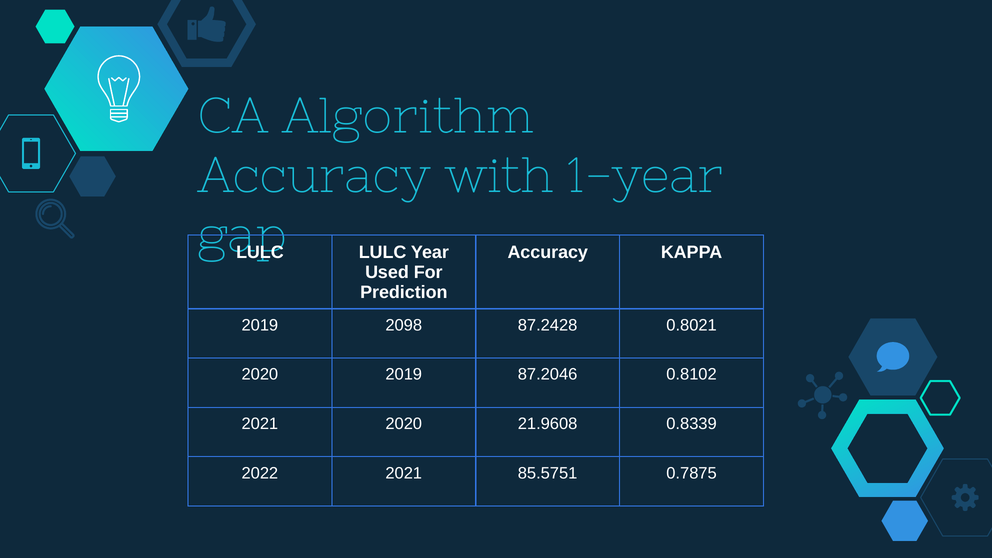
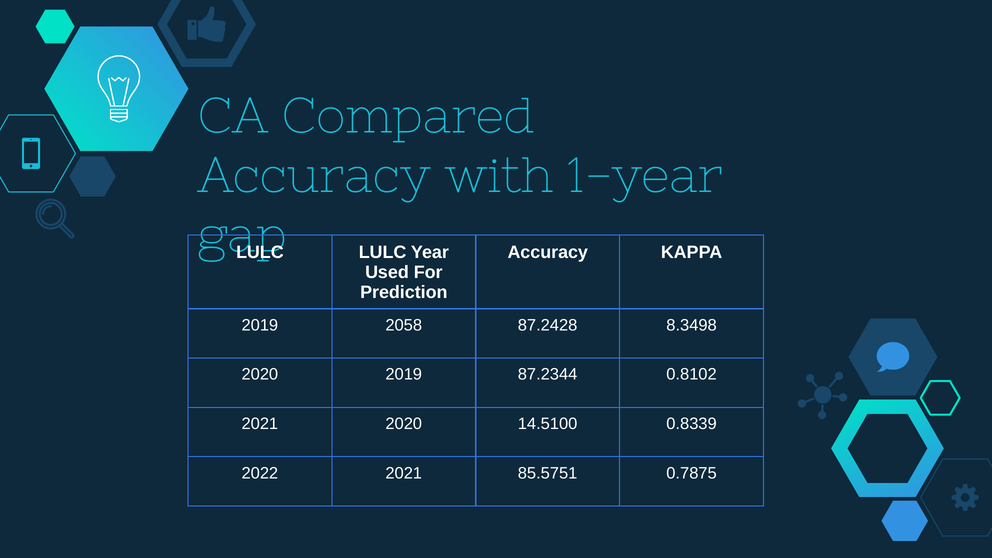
Algorithm: Algorithm -> Compared
2098: 2098 -> 2058
0.8021: 0.8021 -> 8.3498
87.2046: 87.2046 -> 87.2344
21.9608: 21.9608 -> 14.5100
